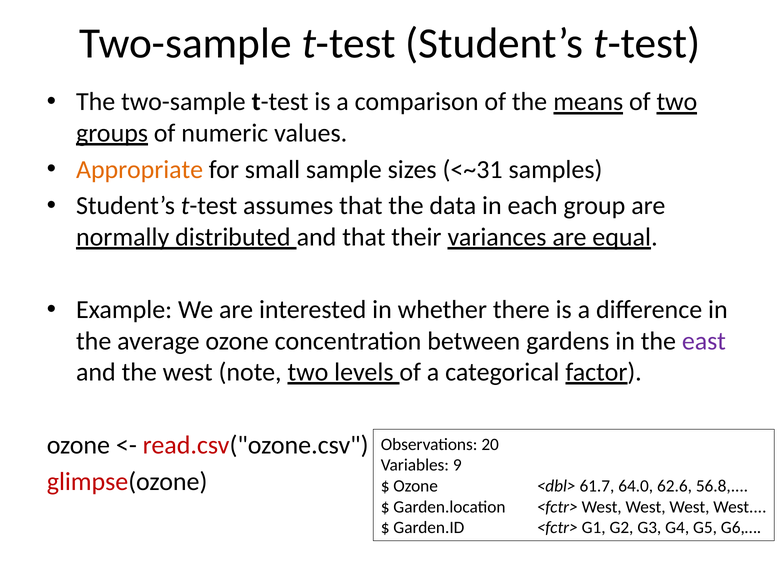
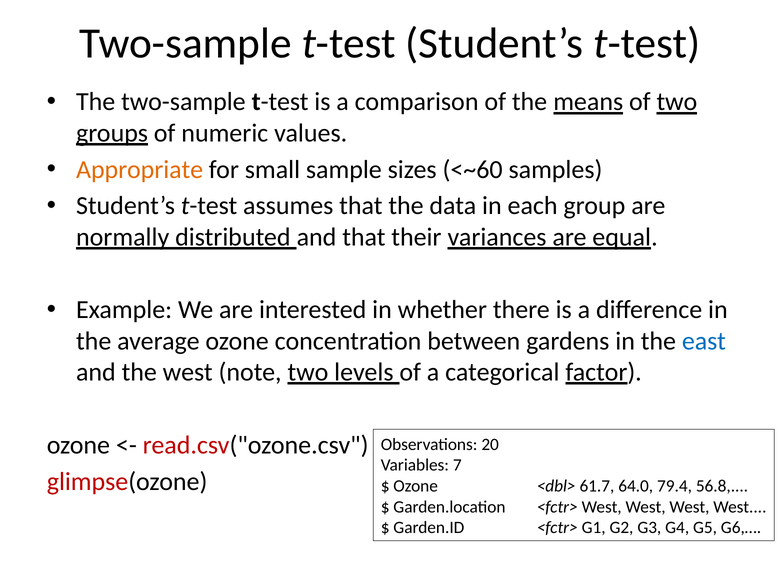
<~31: <~31 -> <~60
east colour: purple -> blue
9: 9 -> 7
62.6: 62.6 -> 79.4
